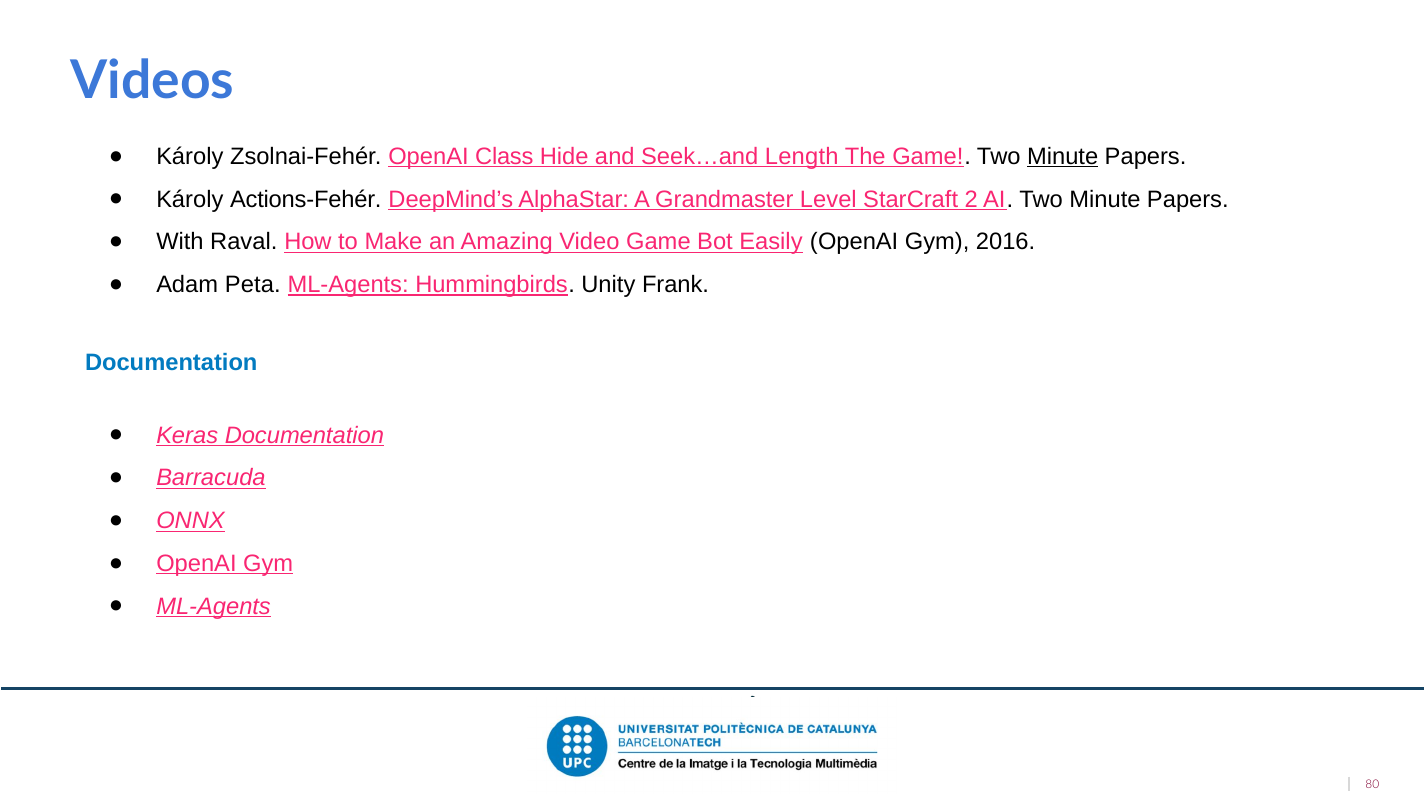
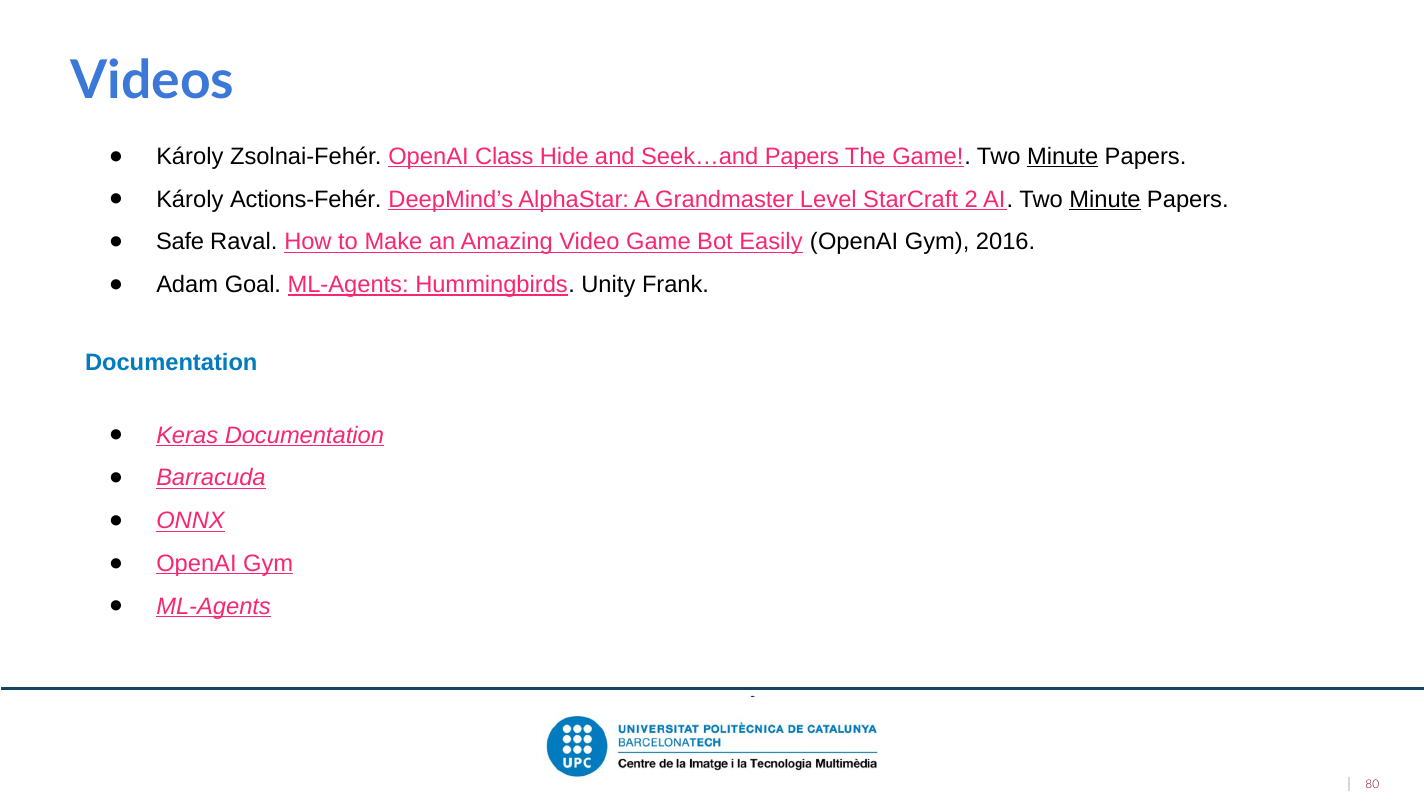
Seek…and Length: Length -> Papers
Minute at (1105, 199) underline: none -> present
With: With -> Safe
Peta: Peta -> Goal
